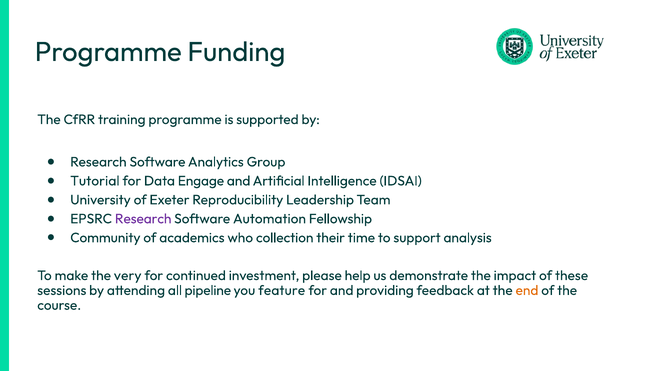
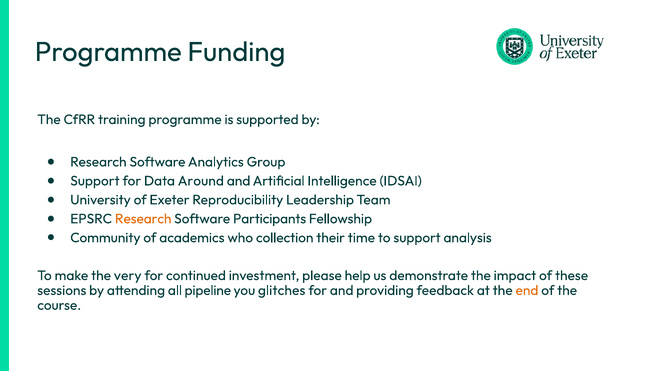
Tutorial at (95, 181): Tutorial -> Support
Engage: Engage -> Around
Research at (143, 219) colour: purple -> orange
Automation: Automation -> Participants
feature: feature -> glitches
